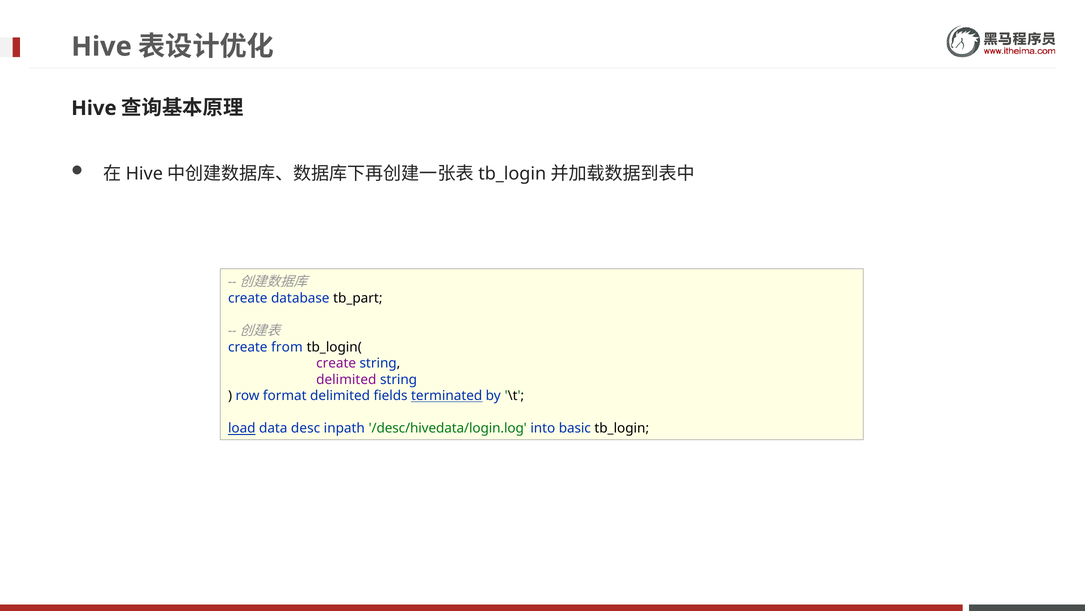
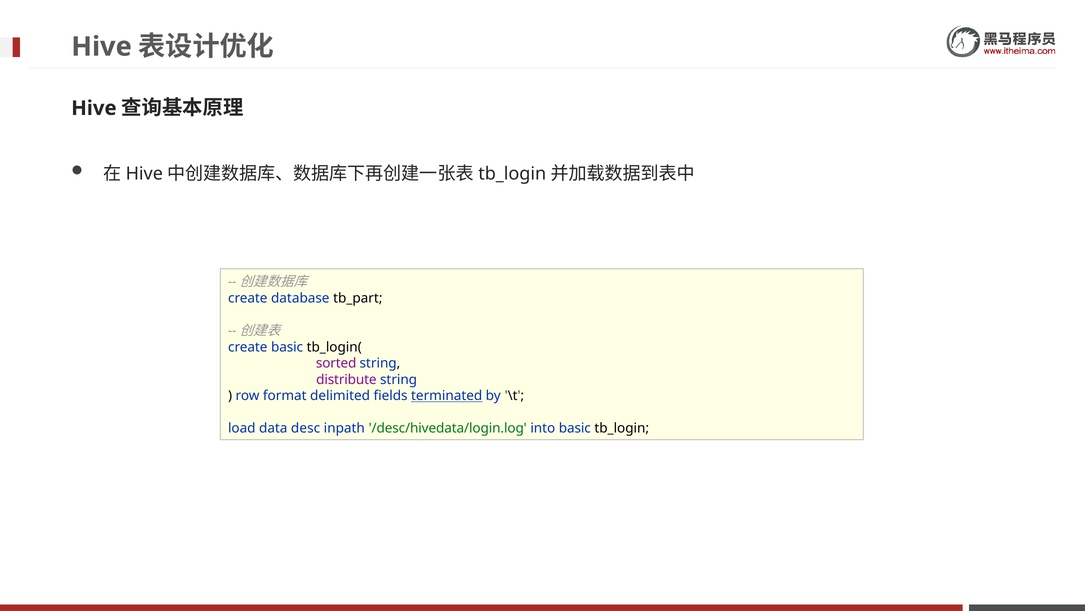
create from: from -> basic
create at (336, 363): create -> sorted
delimited at (346, 379): delimited -> distribute
load underline: present -> none
